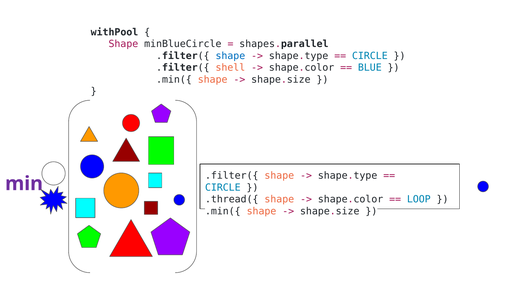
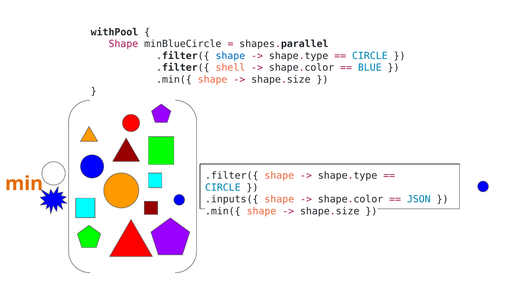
min colour: purple -> orange
.thread({: .thread({ -> .inputs({
LOOP: LOOP -> JSON
